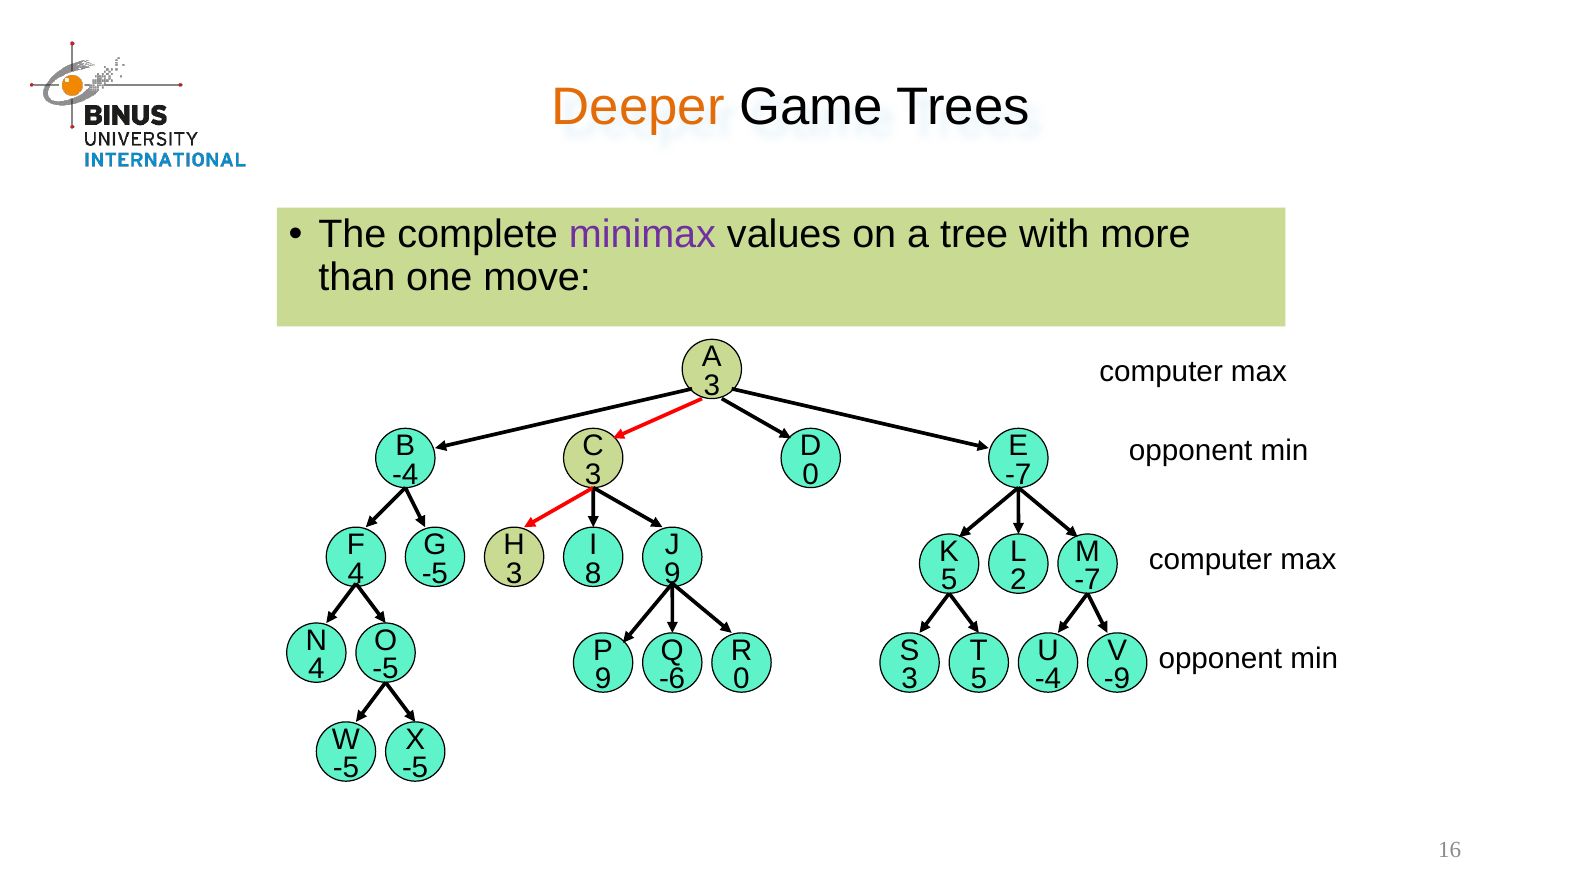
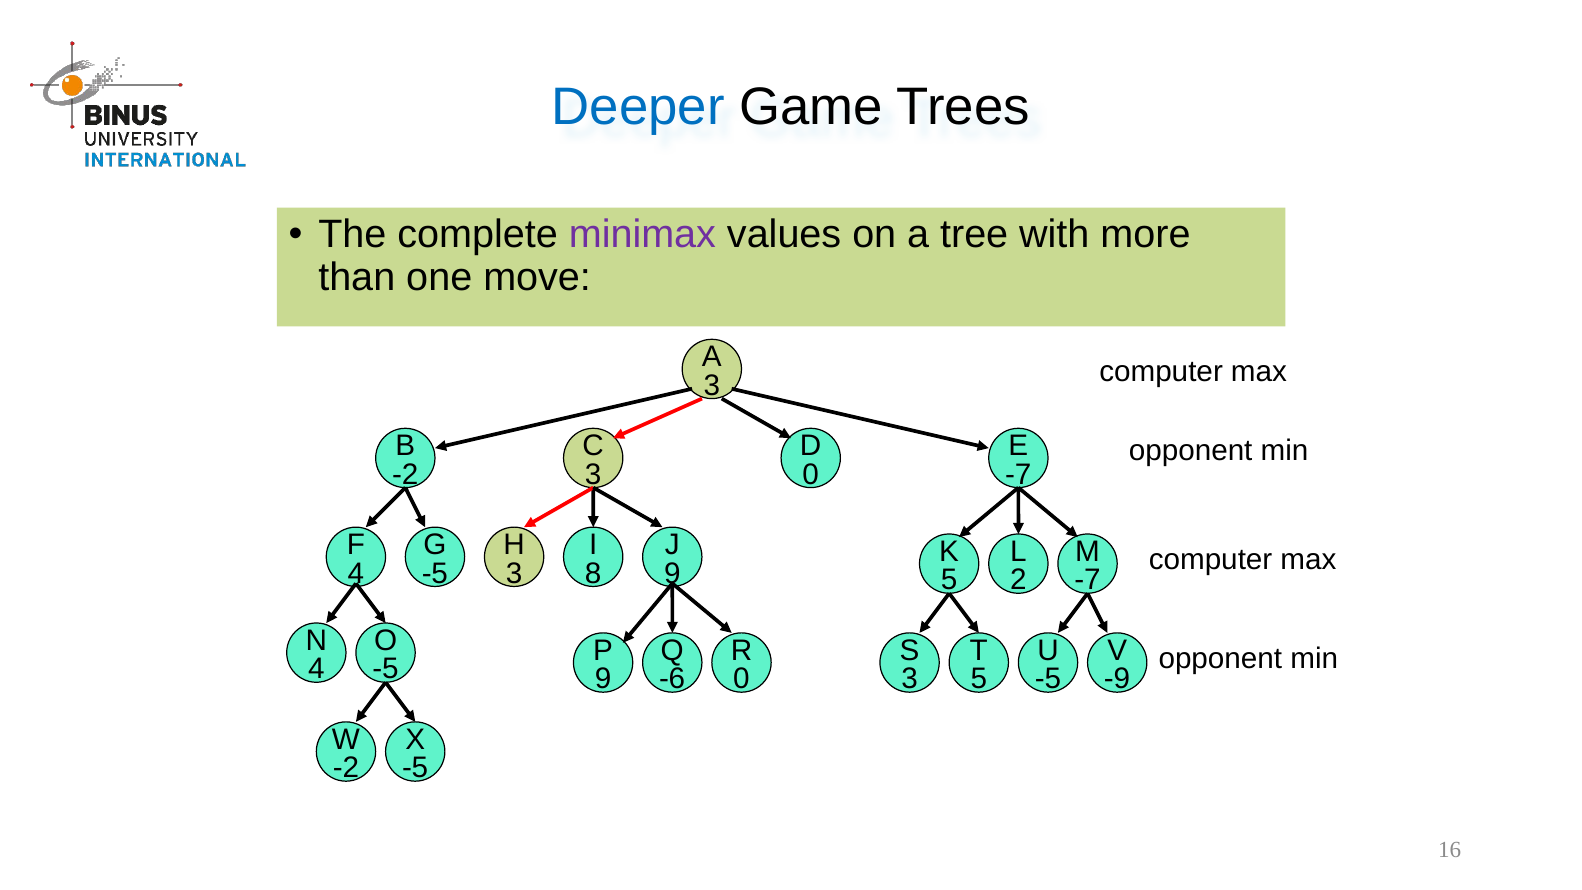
Deeper colour: orange -> blue
-4 at (405, 474): -4 -> -2
-4 at (1048, 679): -4 -> -5
-5 at (346, 768): -5 -> -2
